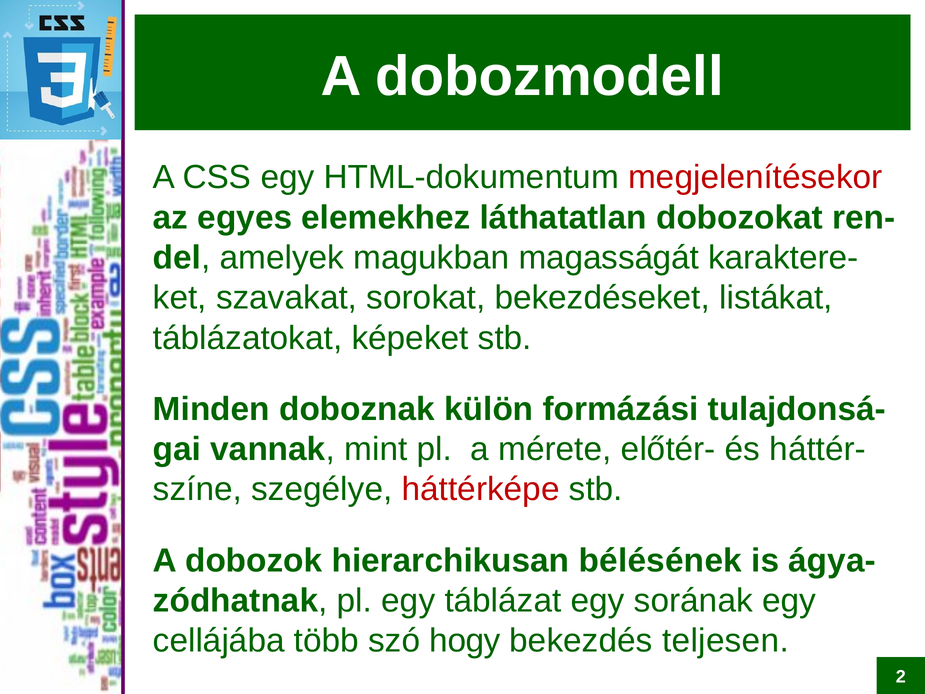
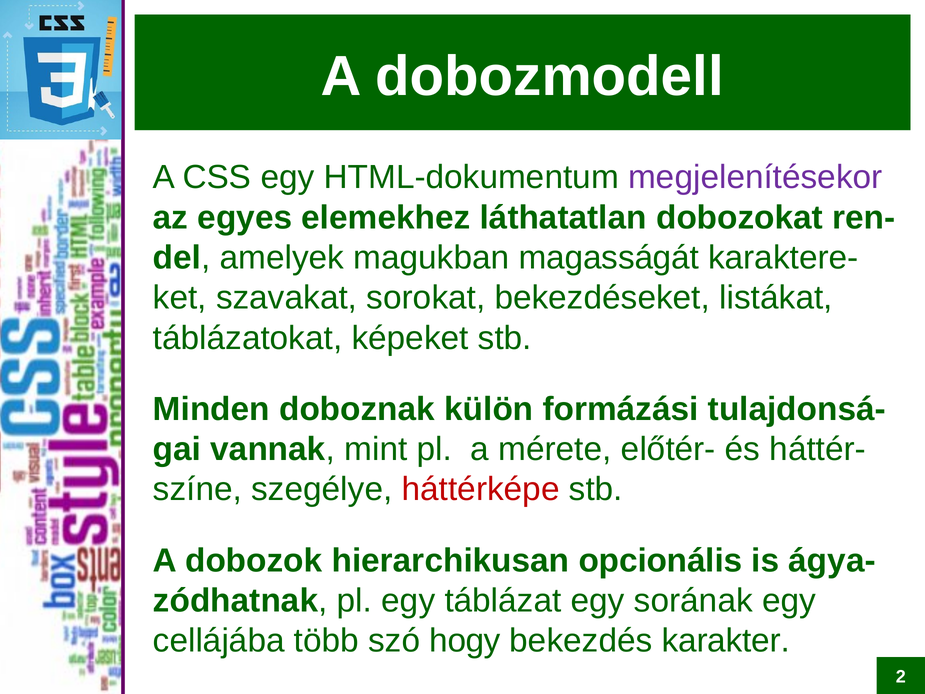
megjelenítésekor colour: red -> purple
bélésének: bélésének -> opcionális
teljesen: teljesen -> karakter
